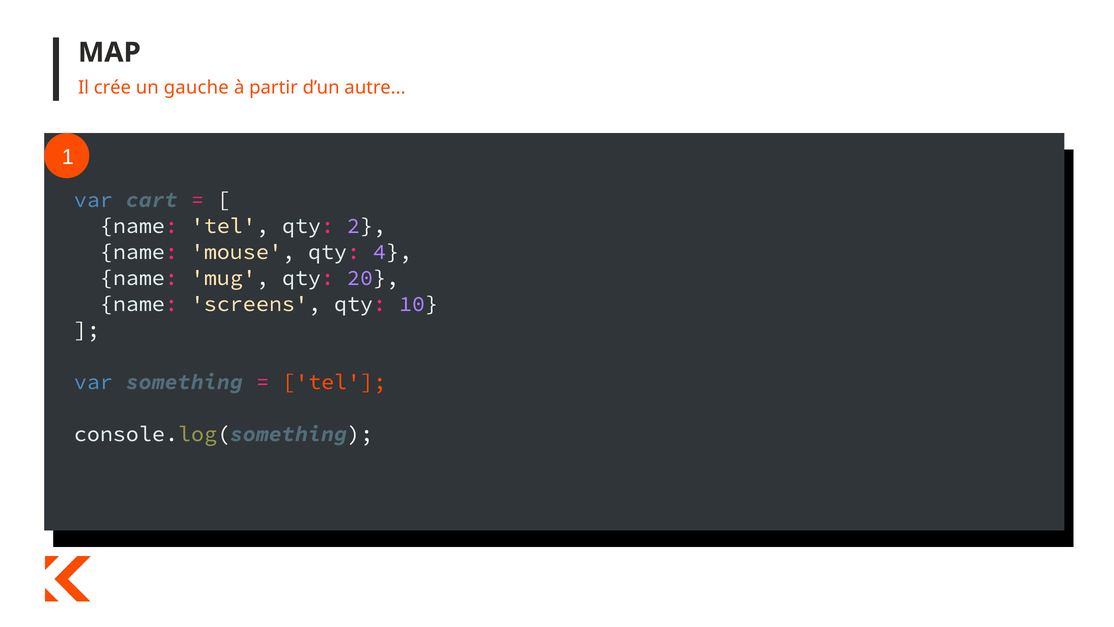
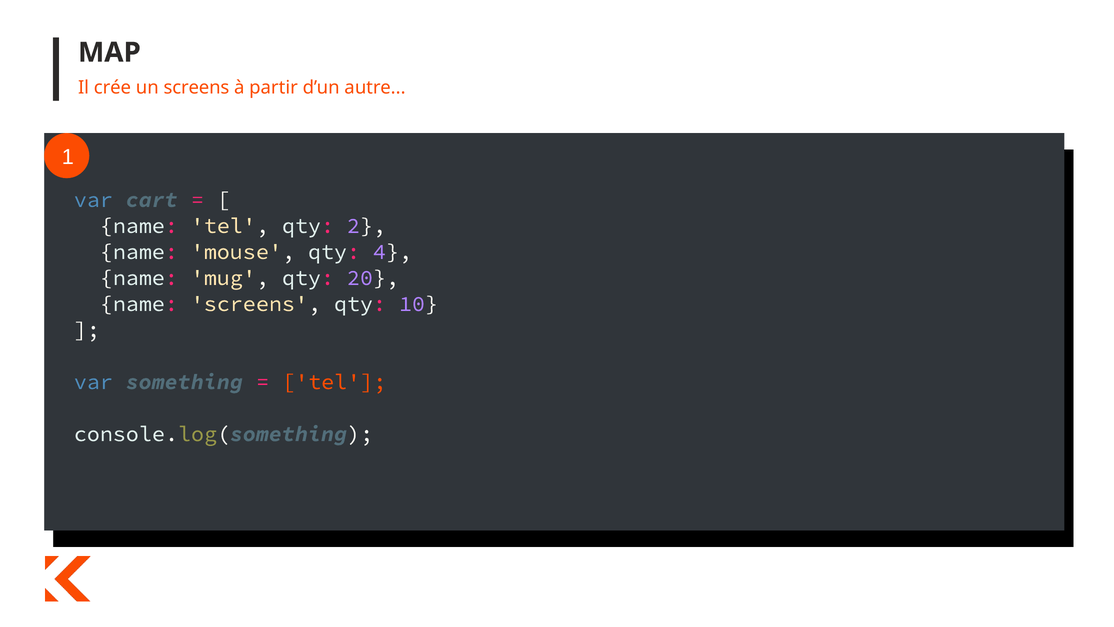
un gauche: gauche -> screens
